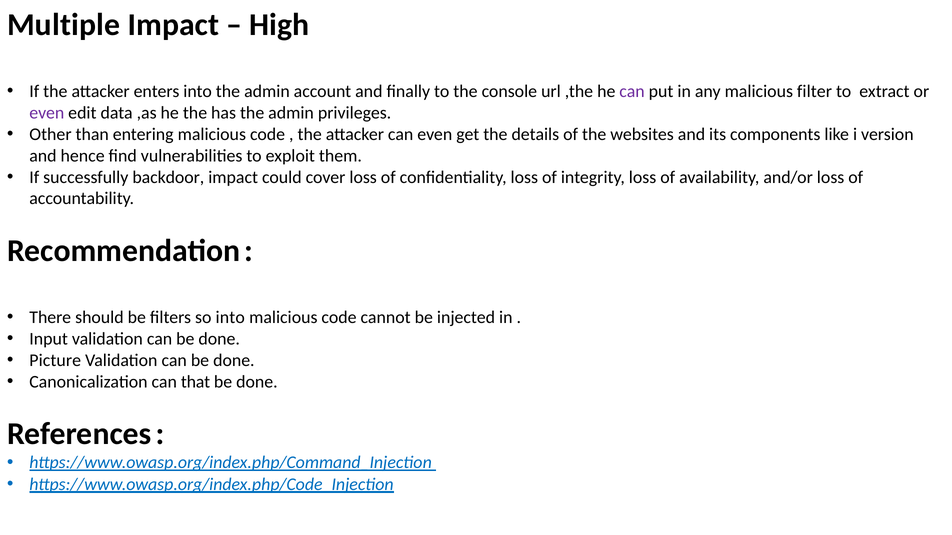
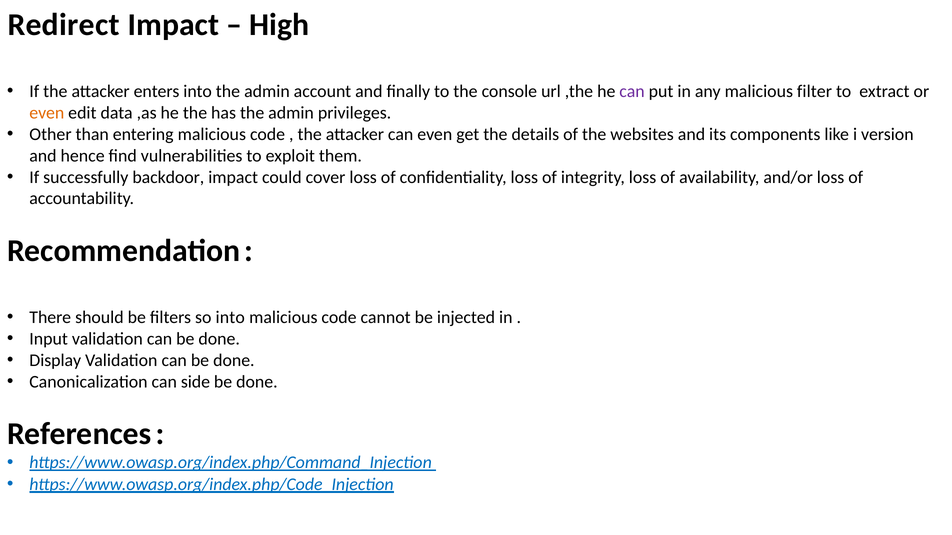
Multiple: Multiple -> Redirect
even at (47, 113) colour: purple -> orange
Picture: Picture -> Display
that: that -> side
